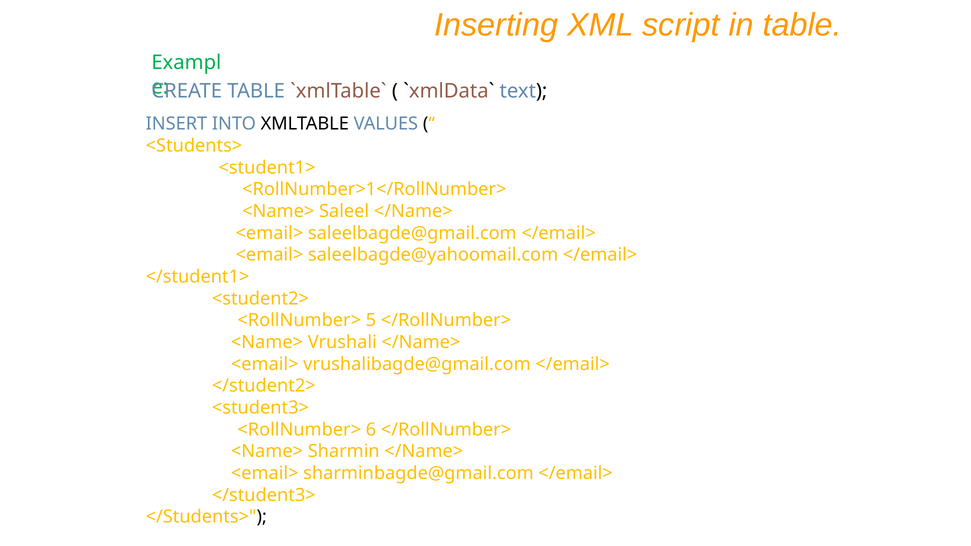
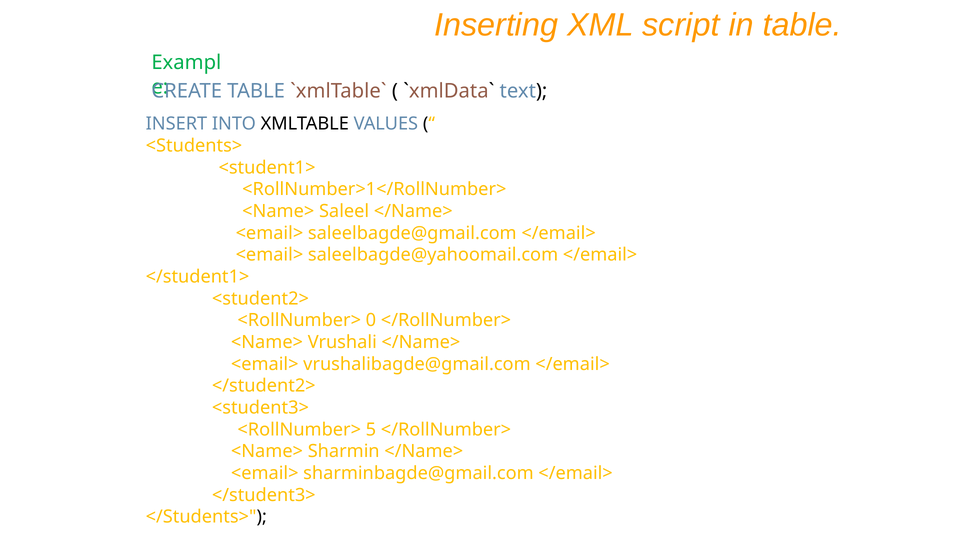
5: 5 -> 0
6: 6 -> 5
